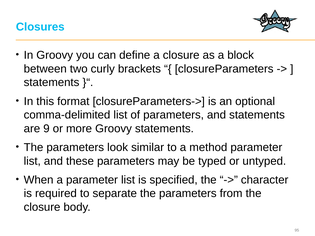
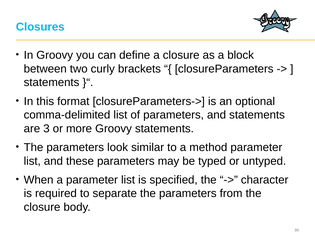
9: 9 -> 3
